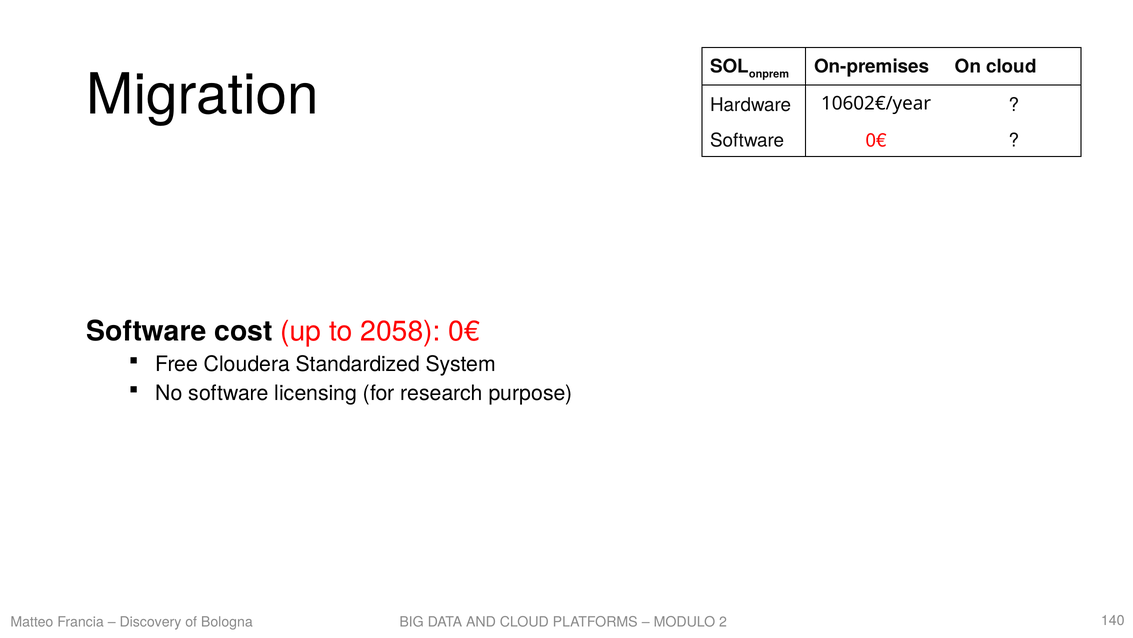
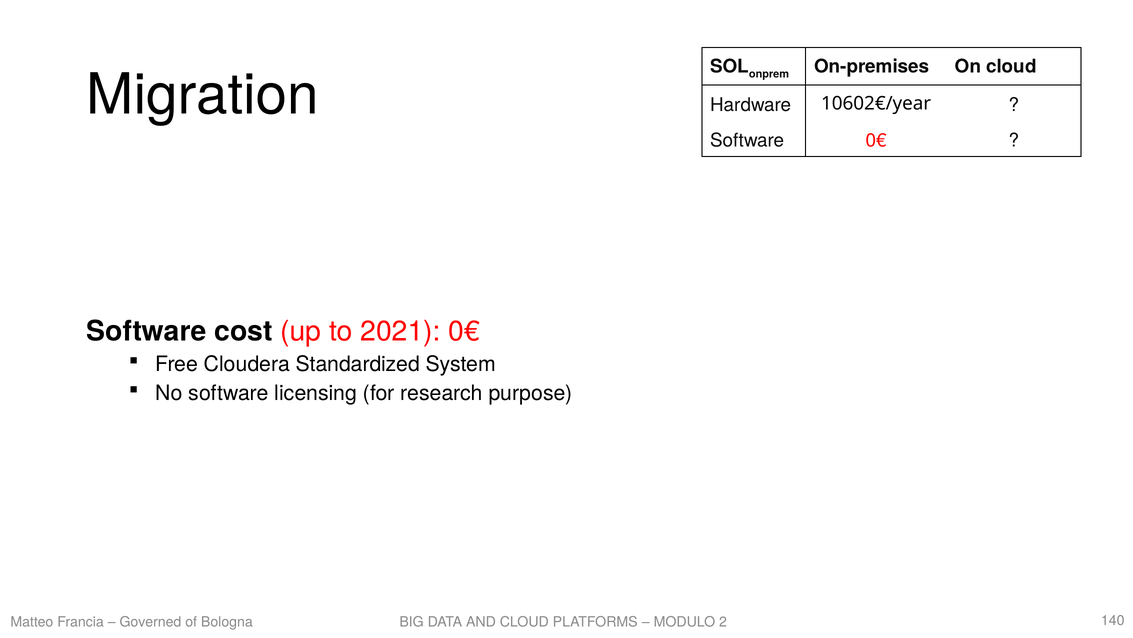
2058: 2058 -> 2021
Discovery: Discovery -> Governed
